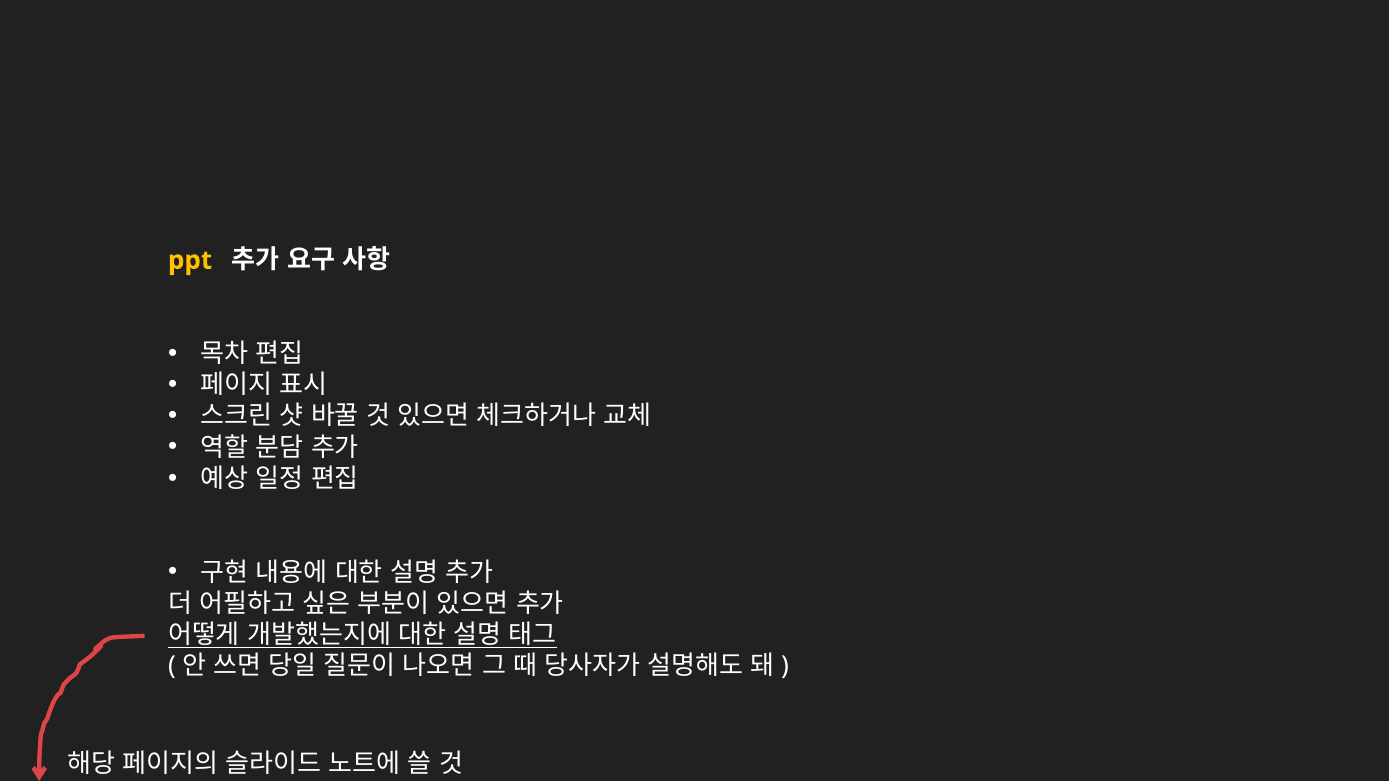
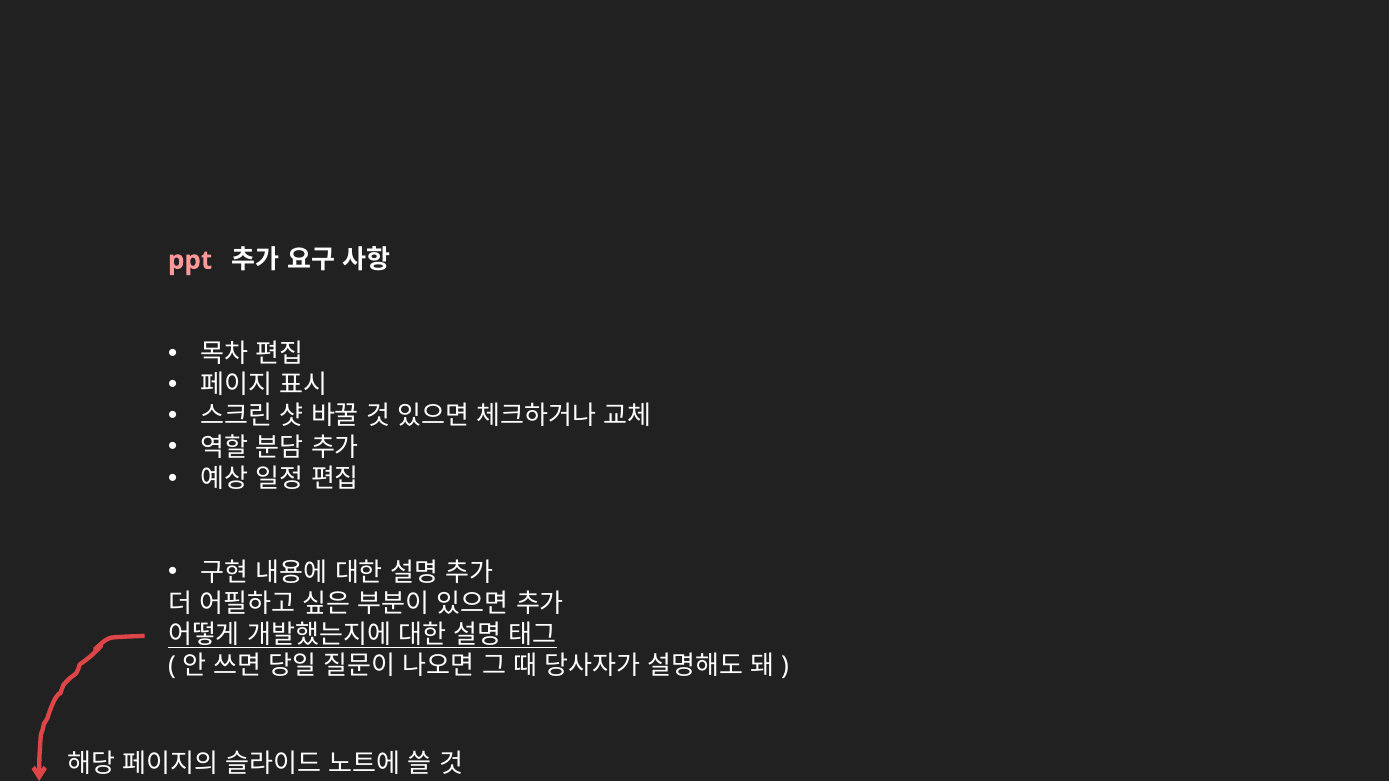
ppt colour: yellow -> pink
